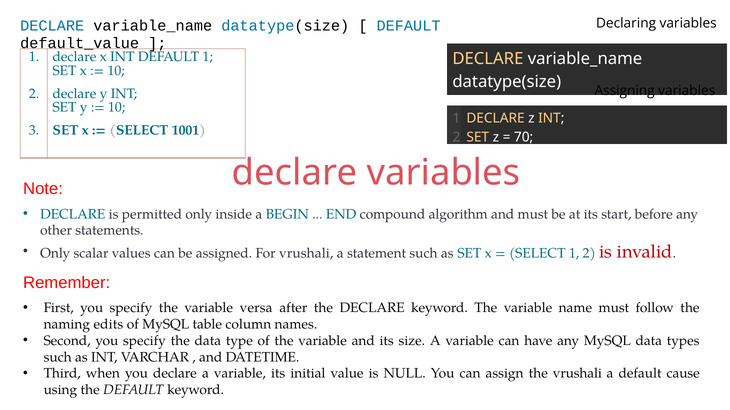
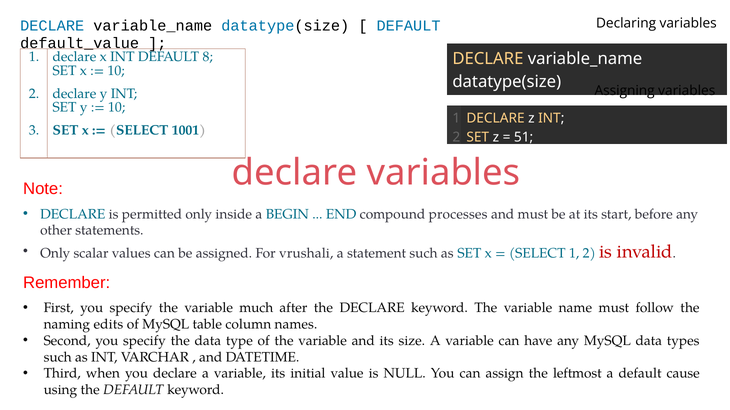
DEFAULT 1: 1 -> 8
70: 70 -> 51
algorithm: algorithm -> processes
versa: versa -> much
the vrushali: vrushali -> leftmost
